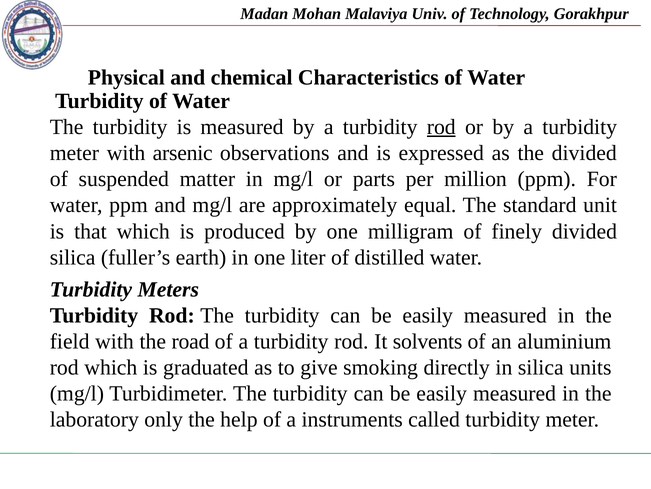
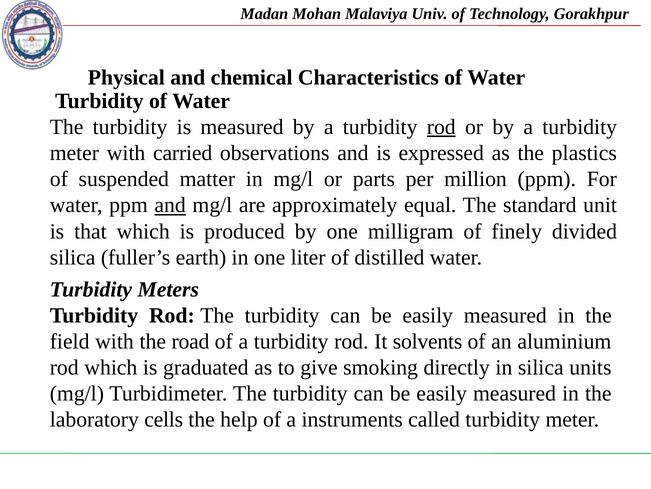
arsenic: arsenic -> carried
the divided: divided -> plastics
and at (170, 205) underline: none -> present
only: only -> cells
